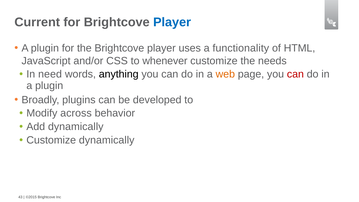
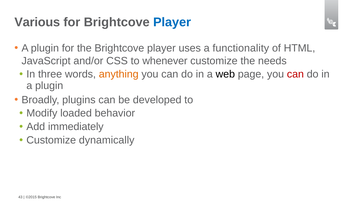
Current: Current -> Various
need: need -> three
anything colour: black -> orange
web colour: orange -> black
across: across -> loaded
Add dynamically: dynamically -> immediately
